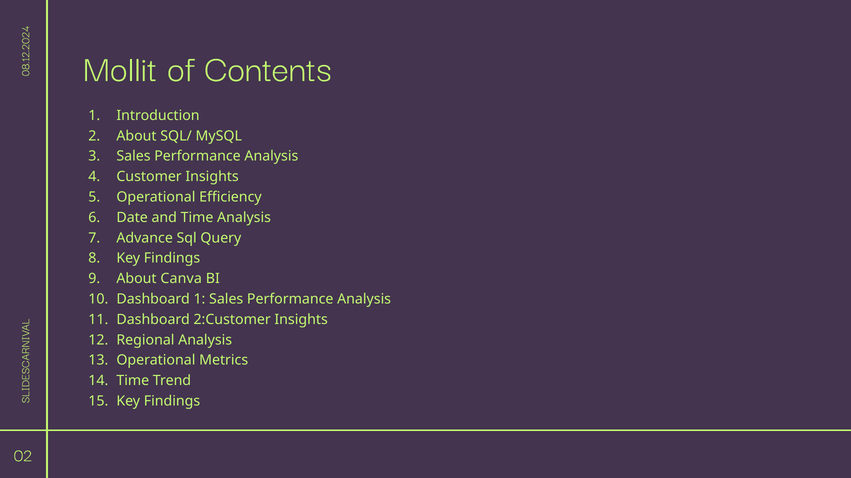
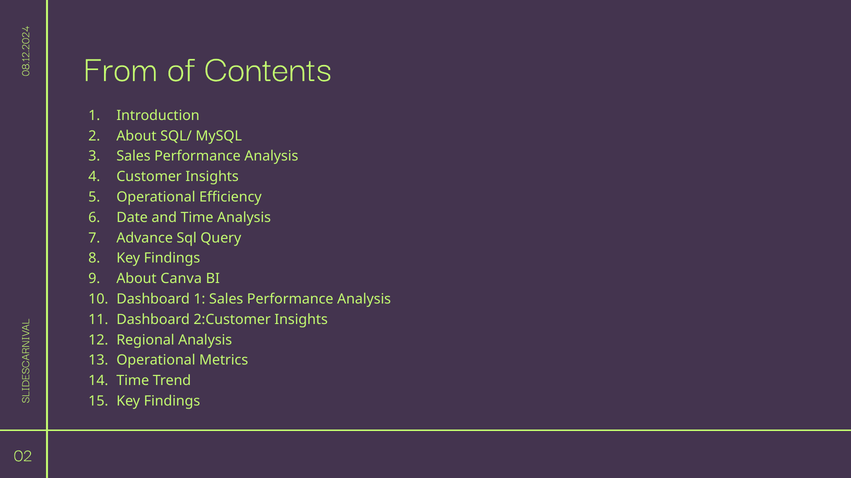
Mollit: Mollit -> From
